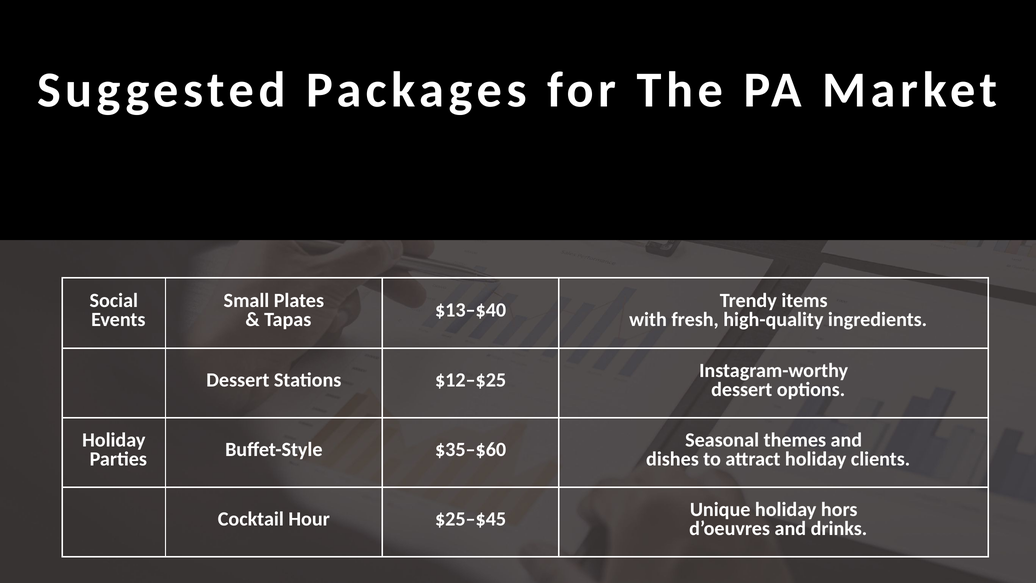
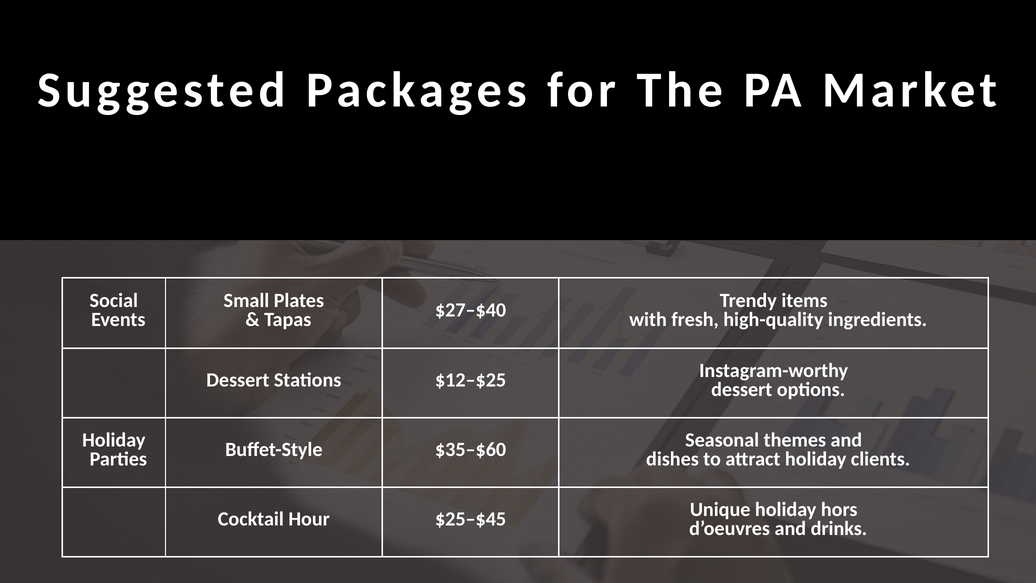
$13–$40: $13–$40 -> $27–$40
